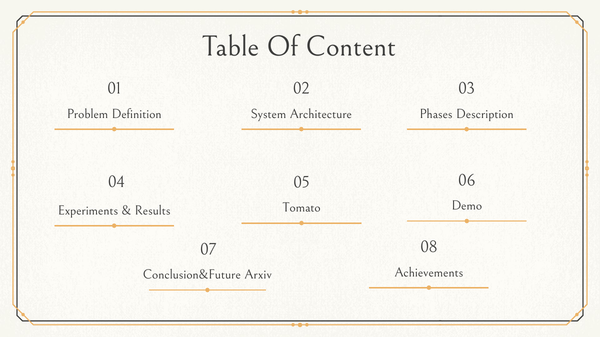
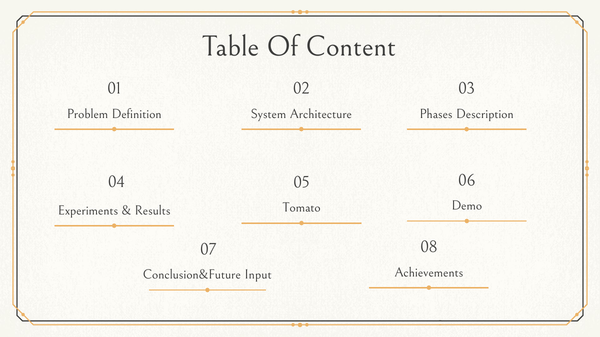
Arxiv: Arxiv -> Input
